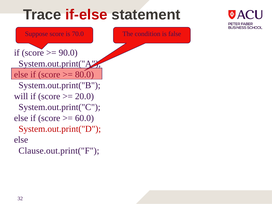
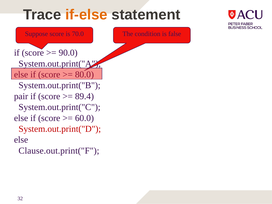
if-else colour: red -> orange
will: will -> pair
20.0: 20.0 -> 89.4
